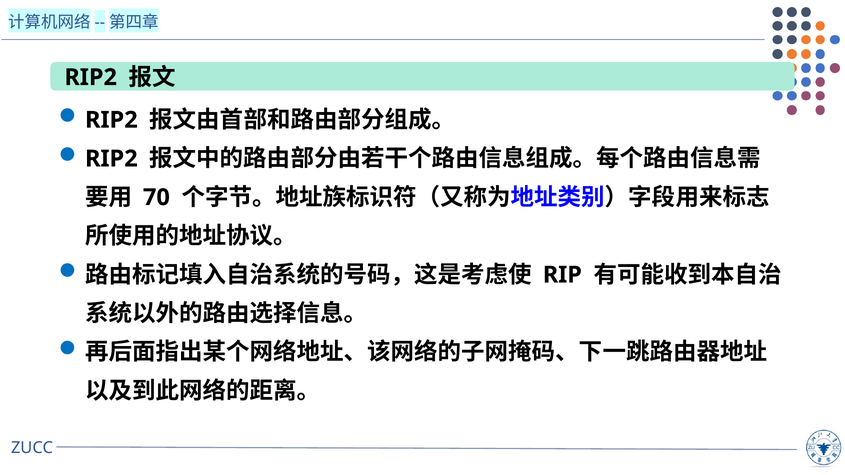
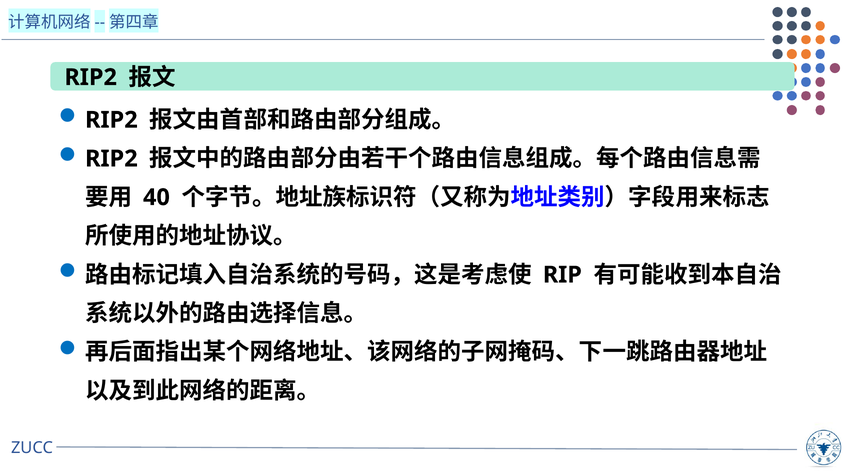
70: 70 -> 40
